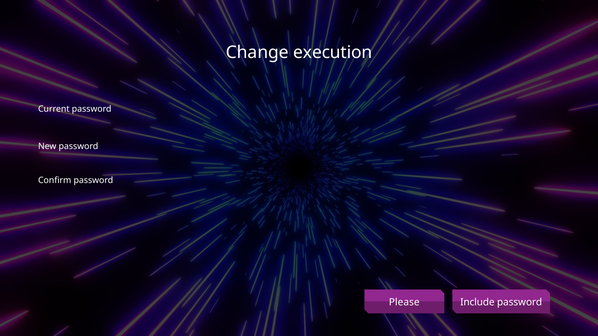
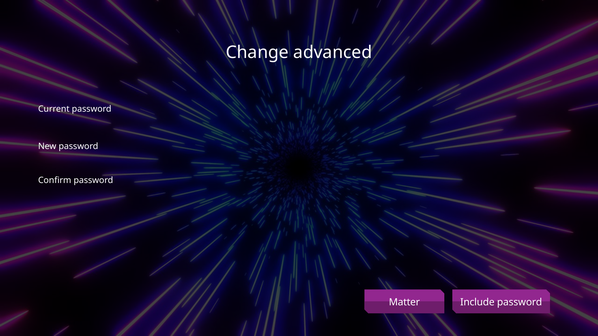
execution: execution -> advanced
Please: Please -> Matter
